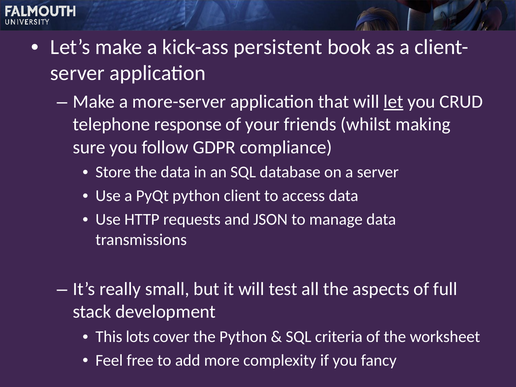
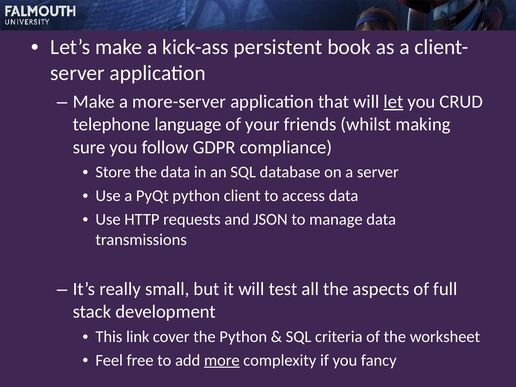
response: response -> language
lots: lots -> link
more underline: none -> present
